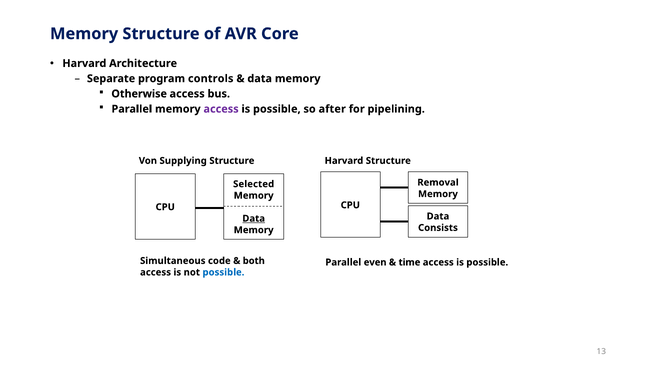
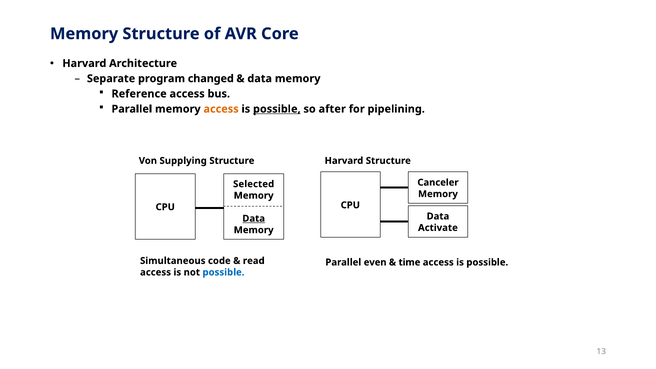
controls: controls -> changed
Otherwise: Otherwise -> Reference
access at (221, 109) colour: purple -> orange
possible at (277, 109) underline: none -> present
Removal: Removal -> Canceler
Consists: Consists -> Activate
both: both -> read
